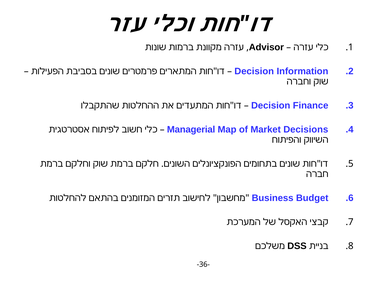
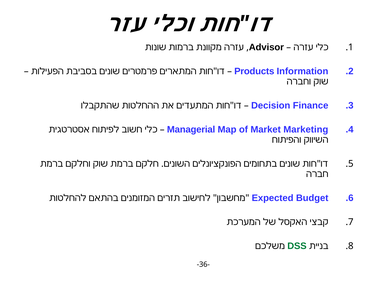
Decision at (254, 71): Decision -> Products
Decisions: Decisions -> Marketing
Business: Business -> Expected
DSS colour: black -> green
